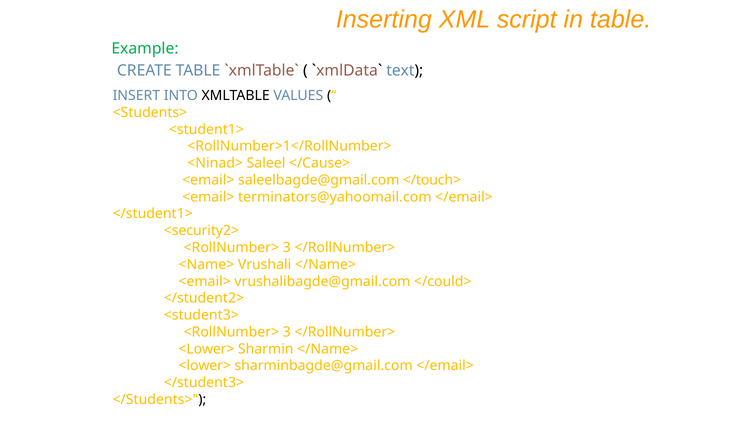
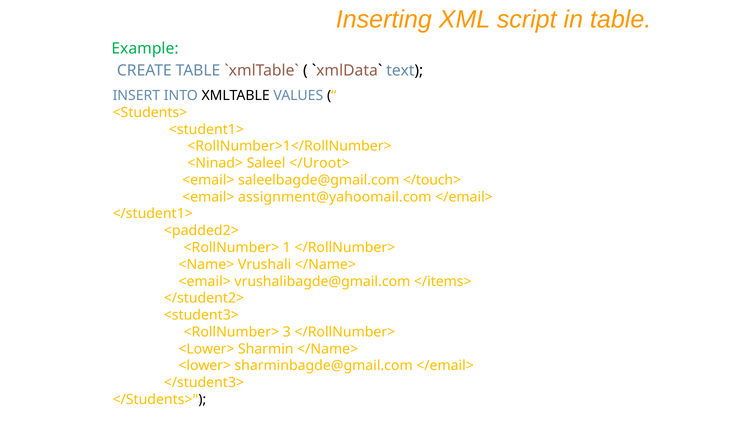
</Cause>: </Cause> -> </Uroot>
terminators@yahoomail.com: terminators@yahoomail.com -> assignment@yahoomail.com
<security2>: <security2> -> <padded2>
3 at (287, 248): 3 -> 1
</could>: </could> -> </items>
